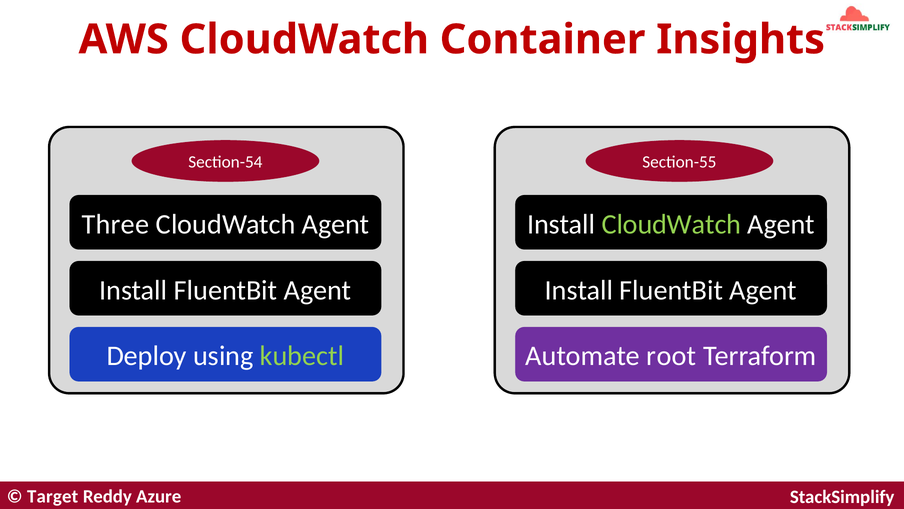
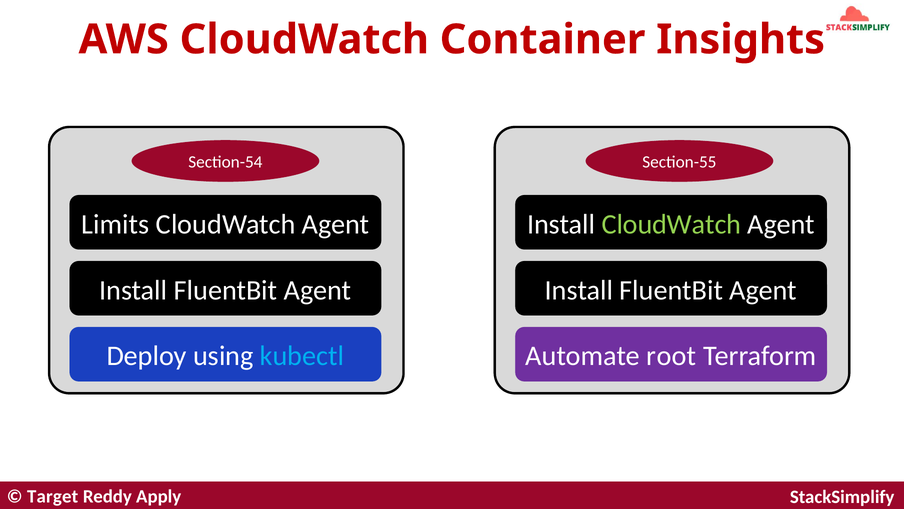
Three: Three -> Limits
kubectl colour: light green -> light blue
Azure: Azure -> Apply
